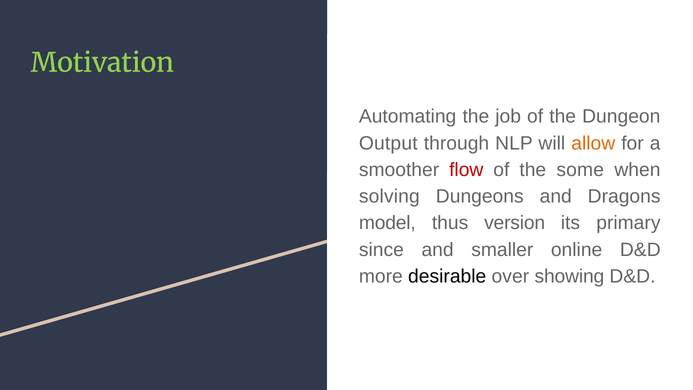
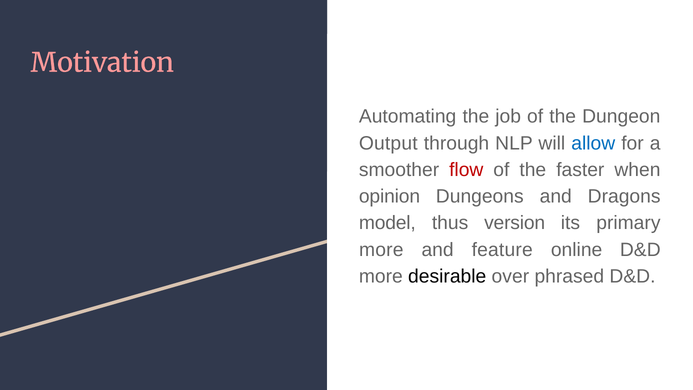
Motivation colour: light green -> pink
allow colour: orange -> blue
some: some -> faster
solving: solving -> opinion
since at (381, 250): since -> more
smaller: smaller -> feature
showing: showing -> phrased
